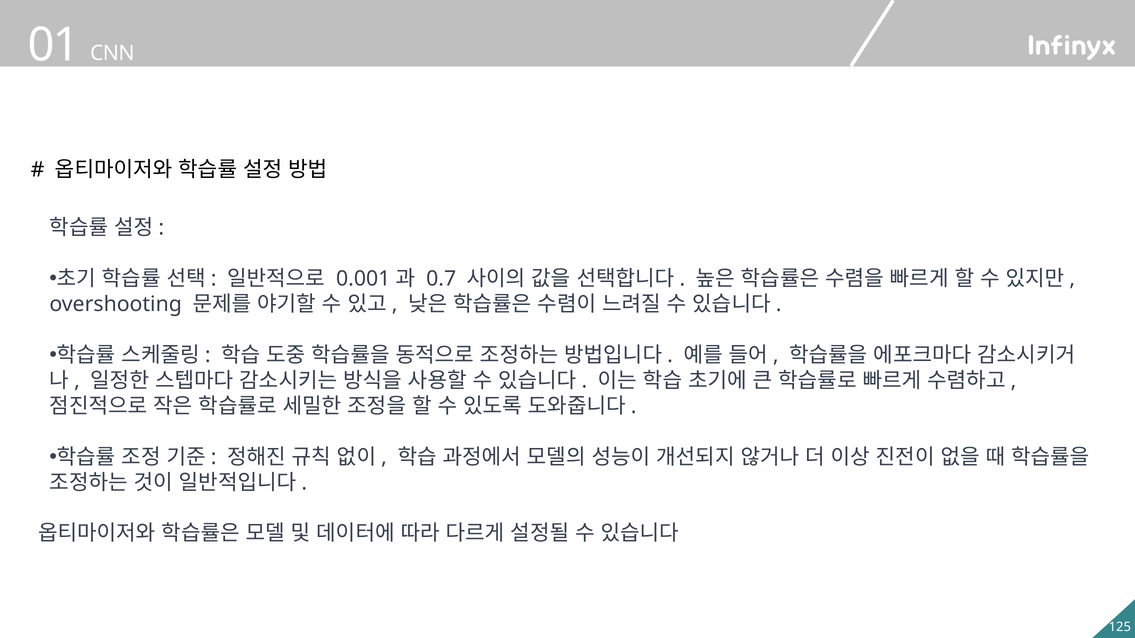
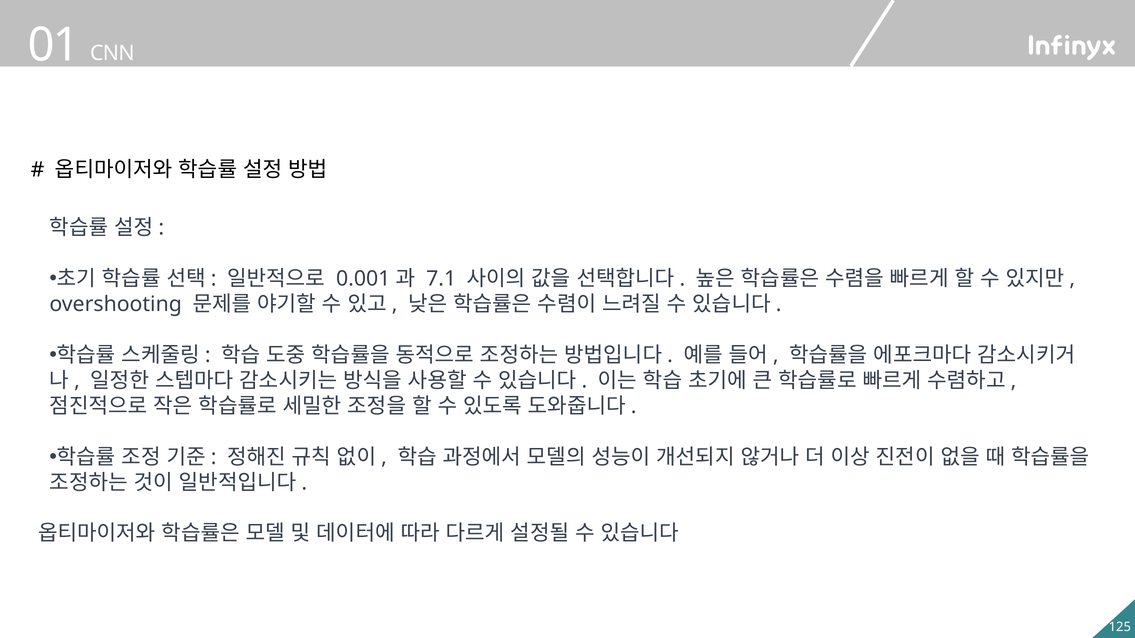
0.7: 0.7 -> 7.1
